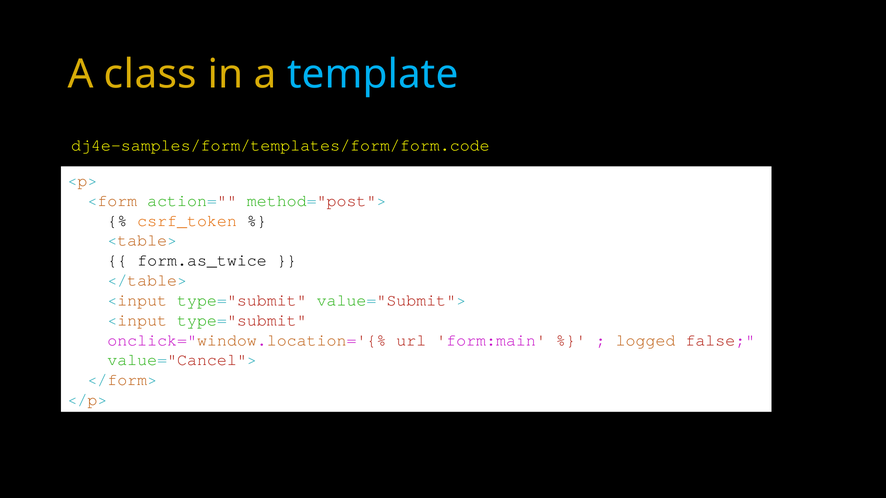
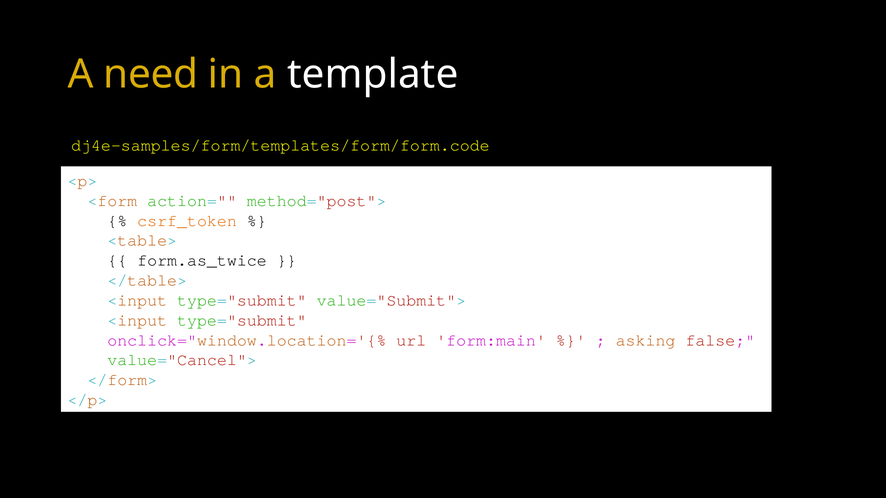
class: class -> need
template colour: light blue -> white
logged: logged -> asking
